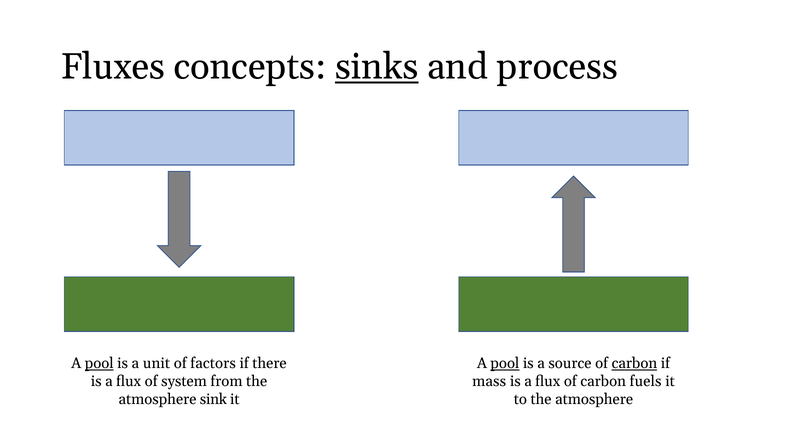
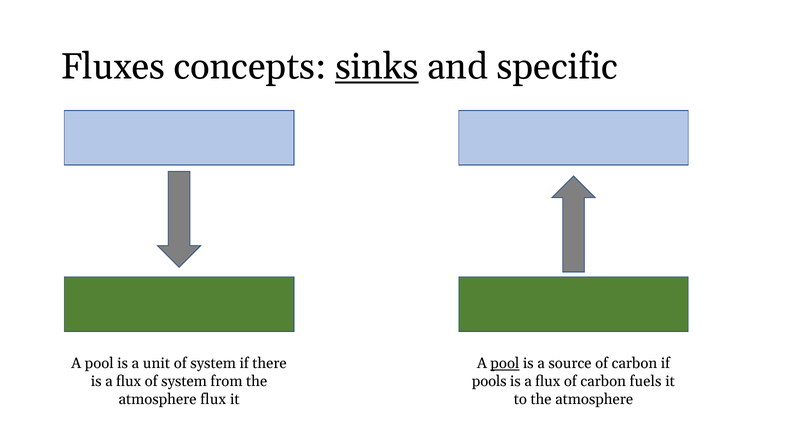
process: process -> specific
pool at (99, 363) underline: present -> none
factors at (213, 363): factors -> system
carbon at (634, 363) underline: present -> none
mass: mass -> pools
atmosphere sink: sink -> flux
